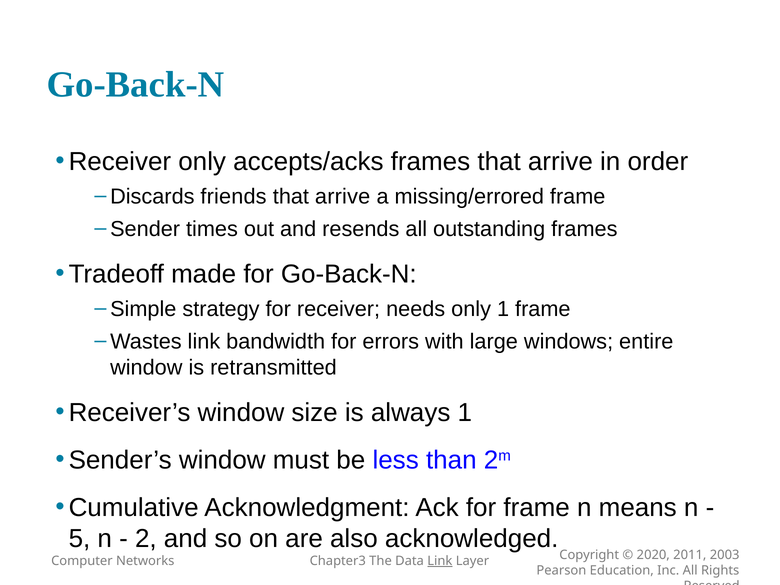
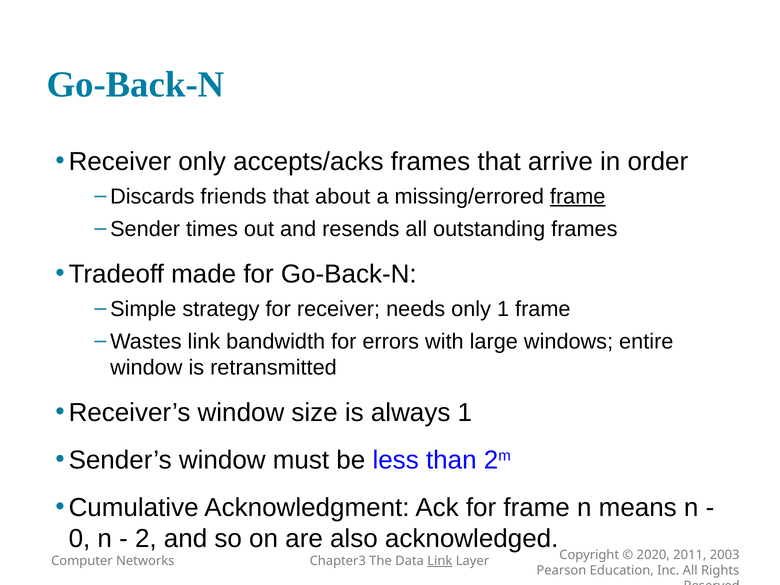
arrive at (343, 197): arrive -> about
frame at (578, 197) underline: none -> present
5: 5 -> 0
